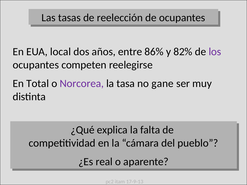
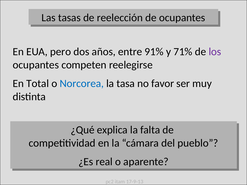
local: local -> pero
86%: 86% -> 91%
82%: 82% -> 71%
Norcorea colour: purple -> blue
gane: gane -> favor
